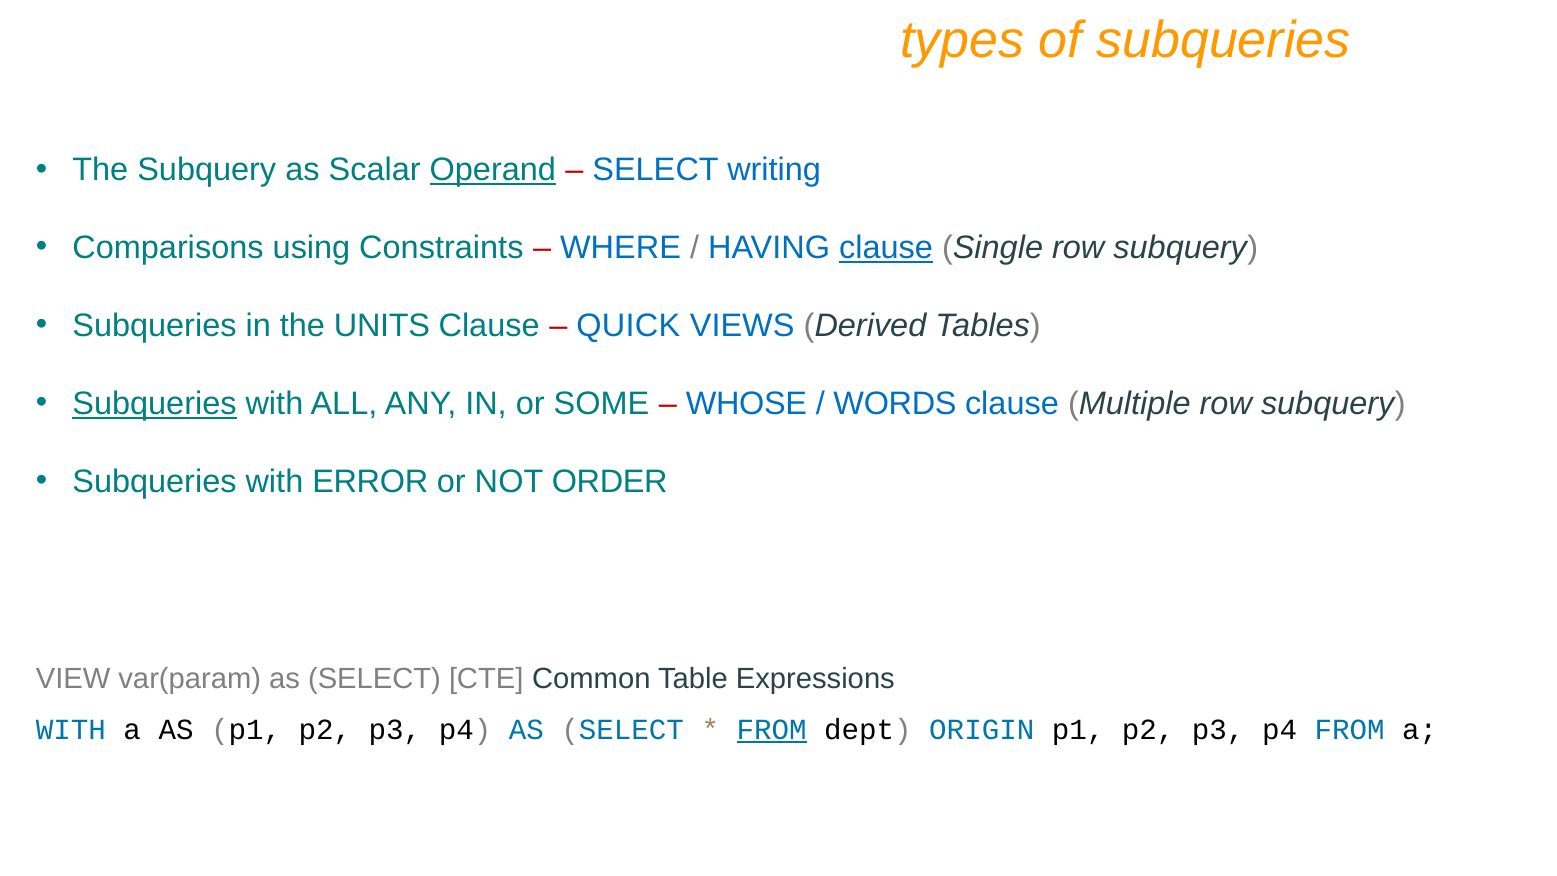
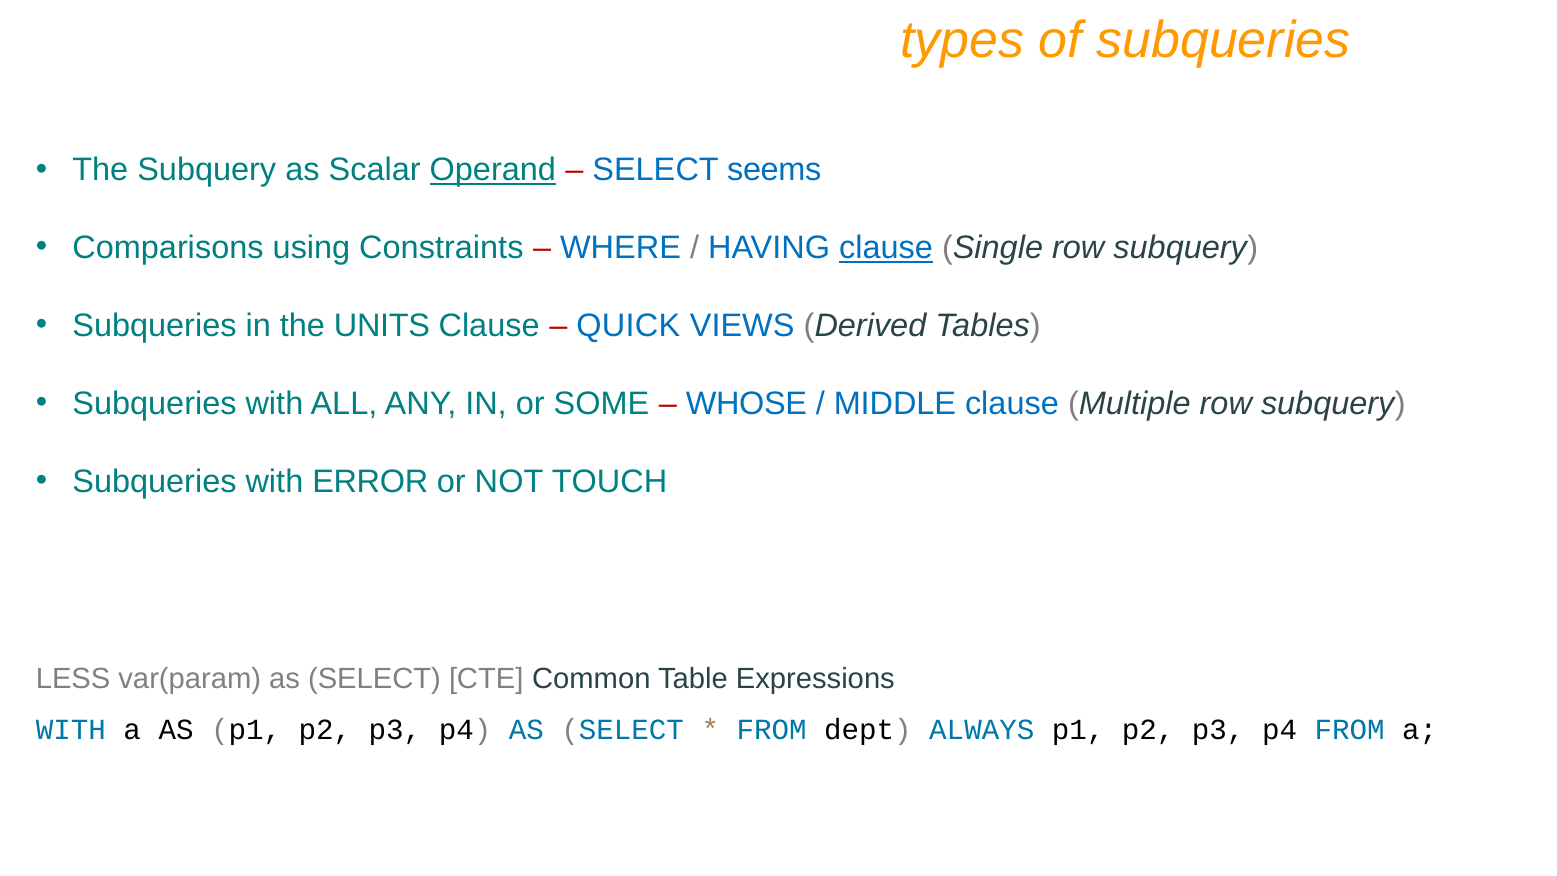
writing: writing -> seems
Subqueries at (154, 404) underline: present -> none
WORDS: WORDS -> MIDDLE
ORDER: ORDER -> TOUCH
VIEW: VIEW -> LESS
FROM at (772, 730) underline: present -> none
ORIGIN: ORIGIN -> ALWAYS
